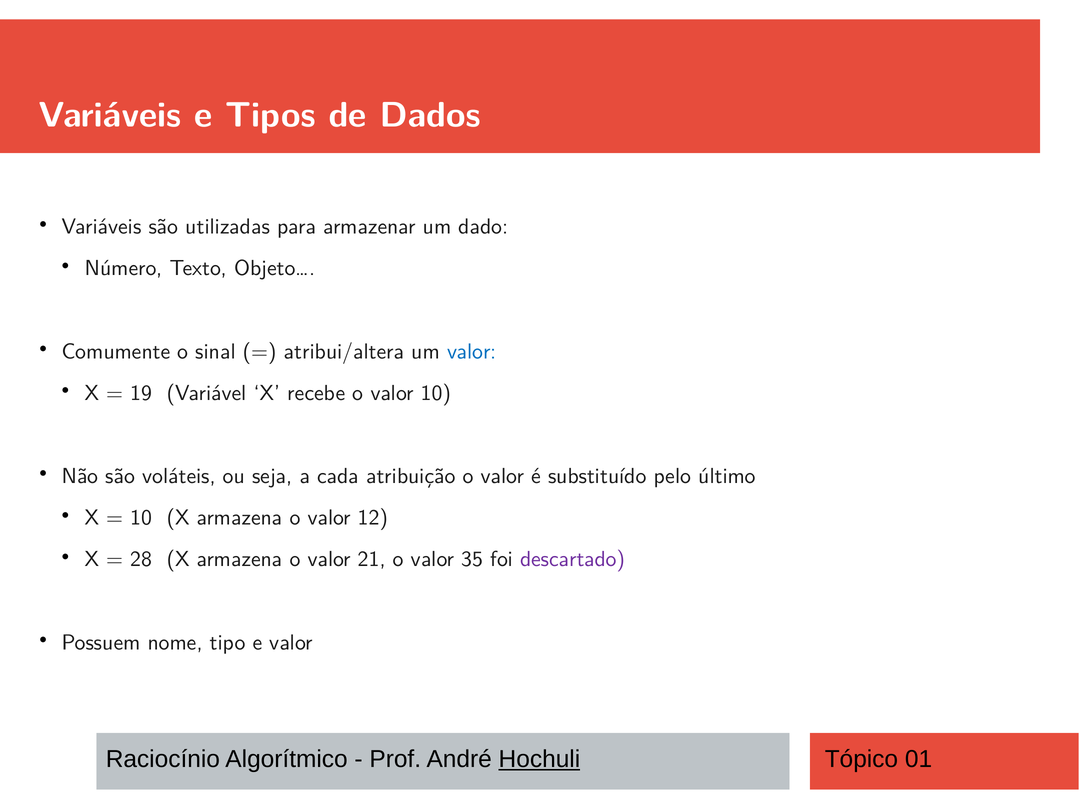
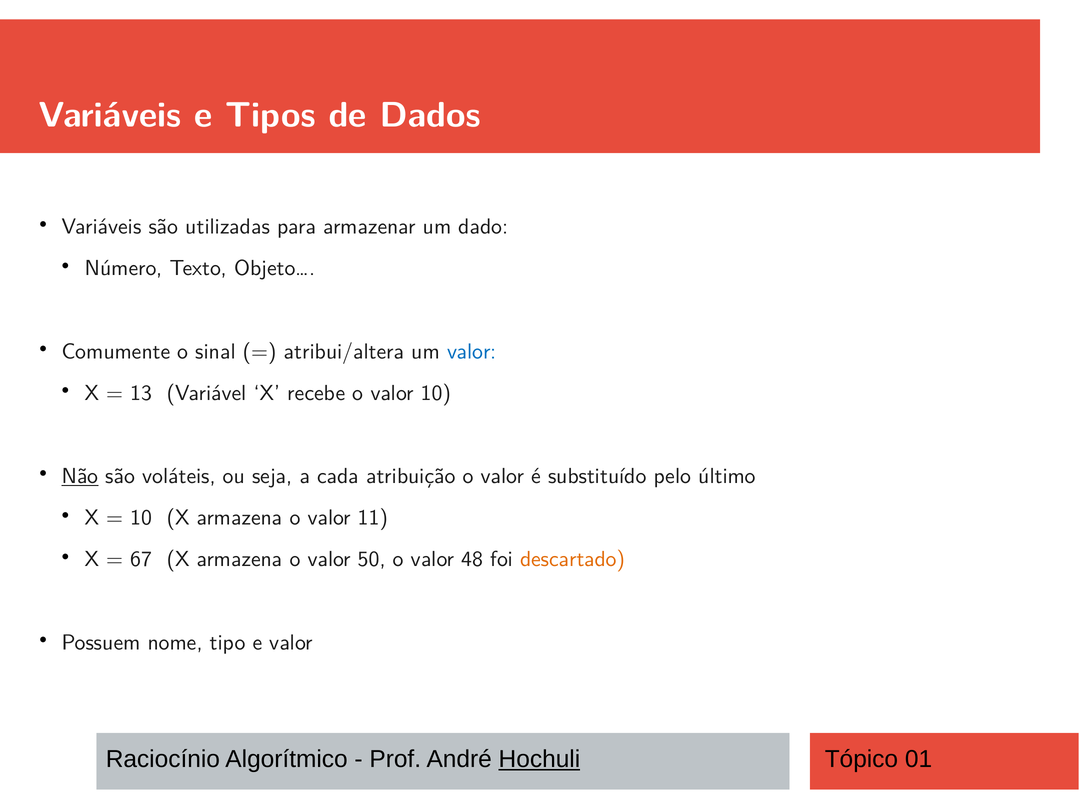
19: 19 -> 13
Não underline: none -> present
12: 12 -> 11
28: 28 -> 67
21: 21 -> 50
35: 35 -> 48
descartado colour: purple -> orange
